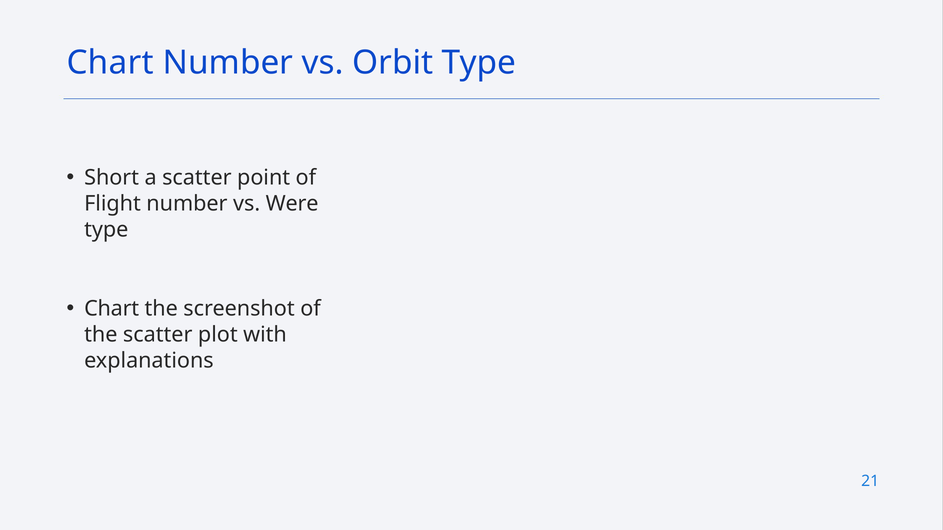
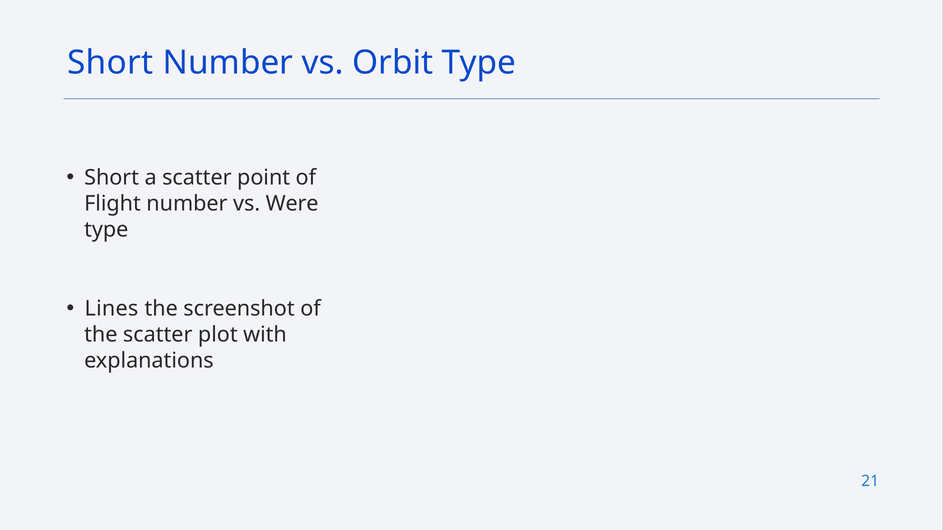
Chart at (110, 63): Chart -> Short
Chart at (112, 309): Chart -> Lines
